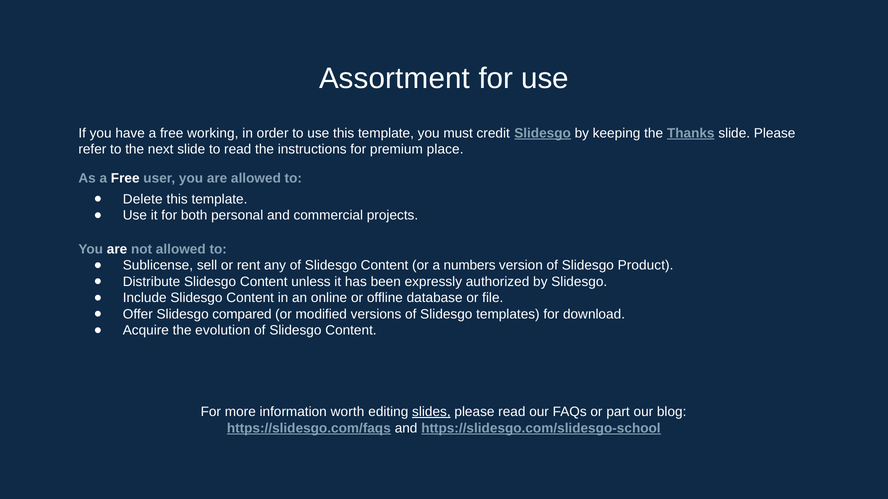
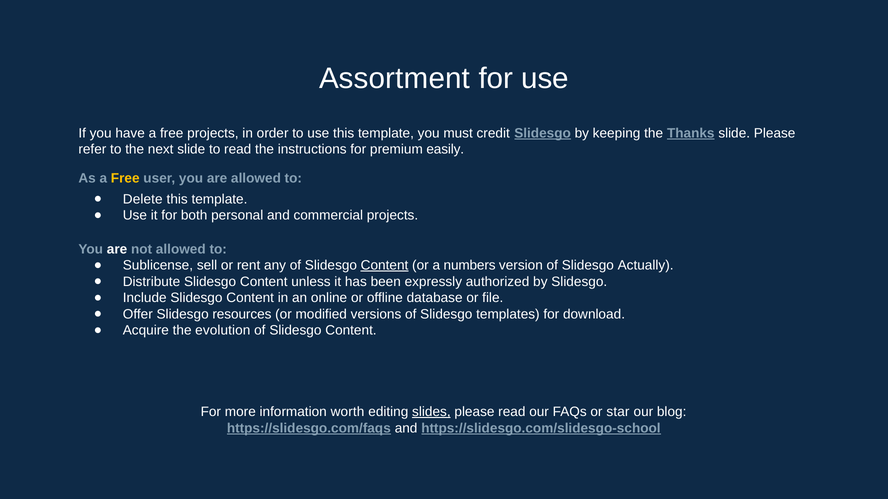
free working: working -> projects
place: place -> easily
Free at (125, 178) colour: white -> yellow
Content at (385, 266) underline: none -> present
Product: Product -> Actually
compared: compared -> resources
part: part -> star
